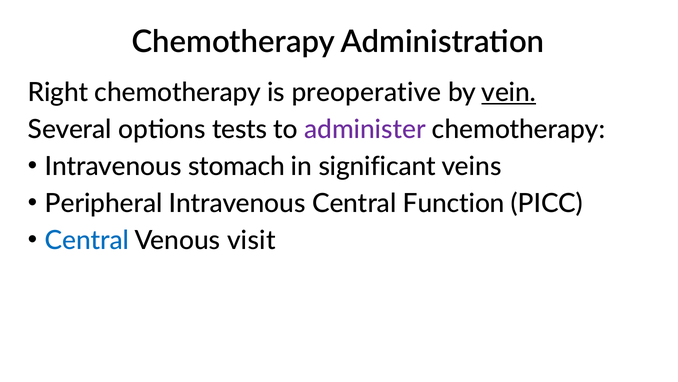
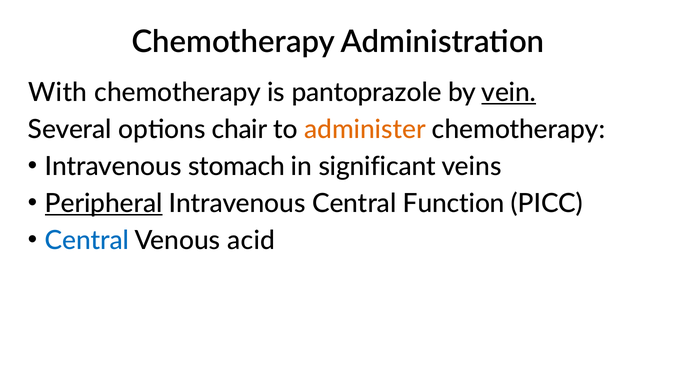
Right: Right -> With
preoperative: preoperative -> pantoprazole
tests: tests -> chair
administer colour: purple -> orange
Peripheral underline: none -> present
visit: visit -> acid
